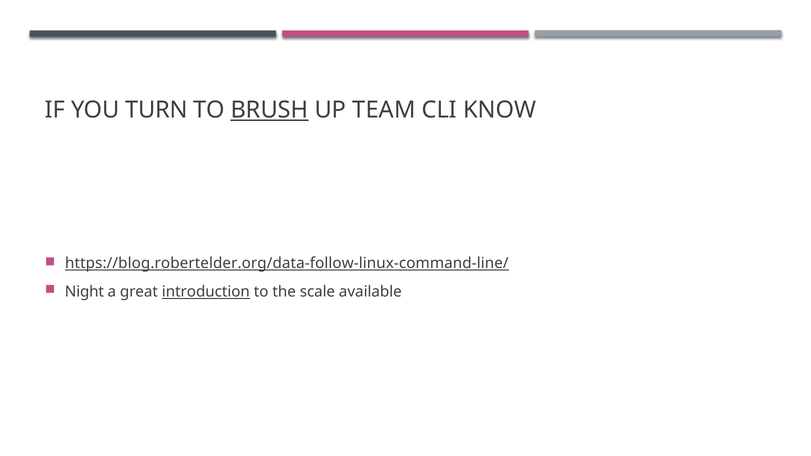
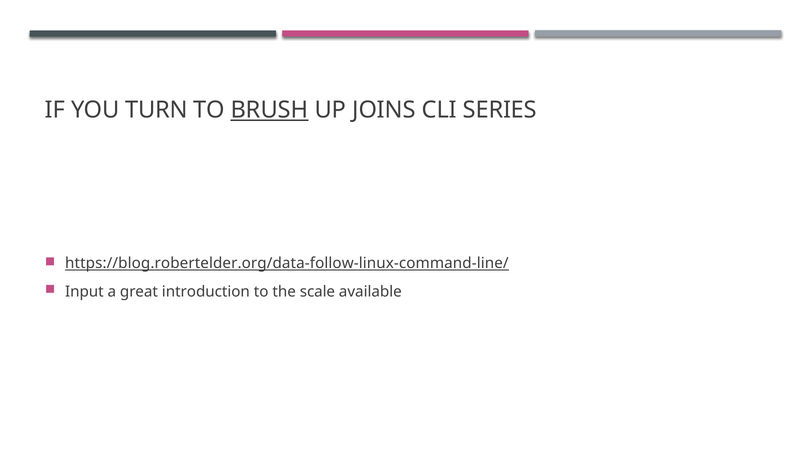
TEAM: TEAM -> JOINS
KNOW: KNOW -> SERIES
Night: Night -> Input
introduction underline: present -> none
